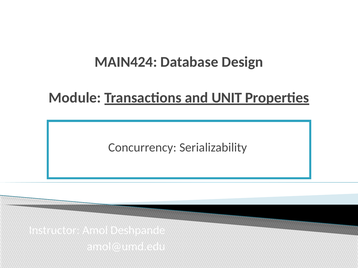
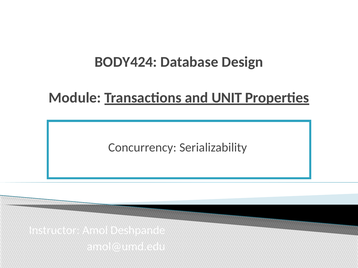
MAIN424: MAIN424 -> BODY424
